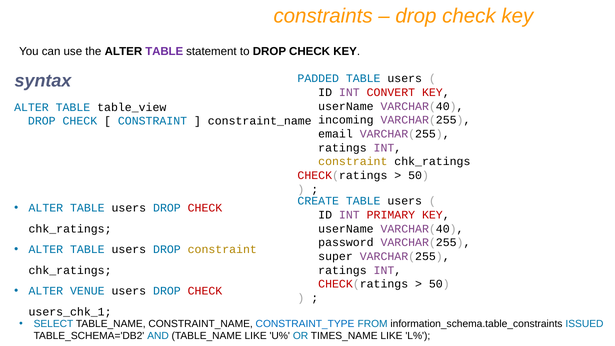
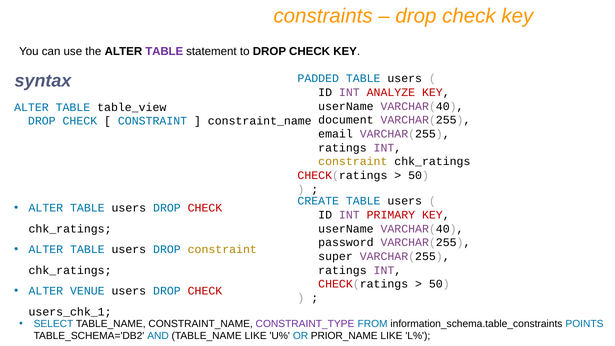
CONVERT: CONVERT -> ANALYZE
incoming: incoming -> document
CONSTRAINT_TYPE colour: blue -> purple
ISSUED: ISSUED -> POINTS
TIMES_NAME: TIMES_NAME -> PRIOR_NAME
